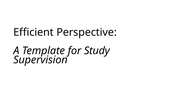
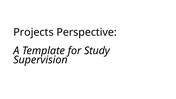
Efficient: Efficient -> Projects
